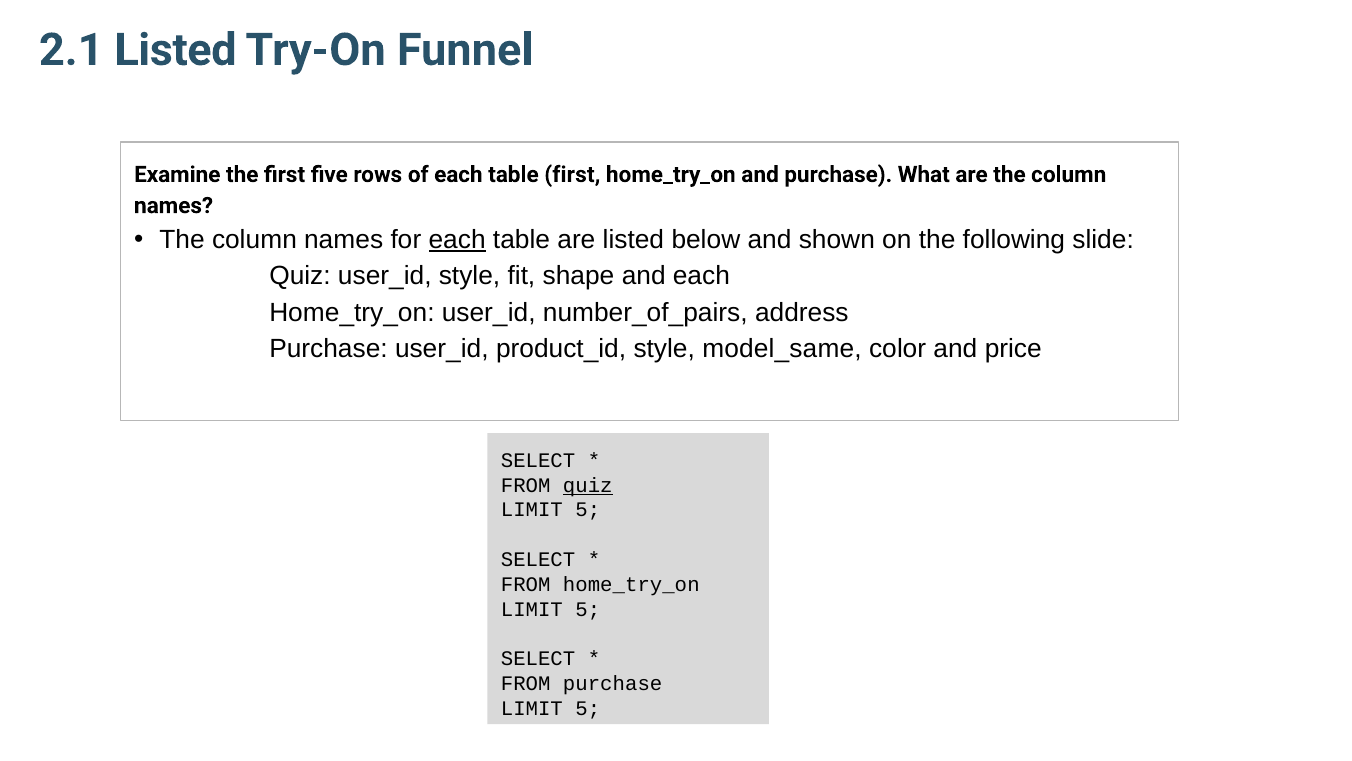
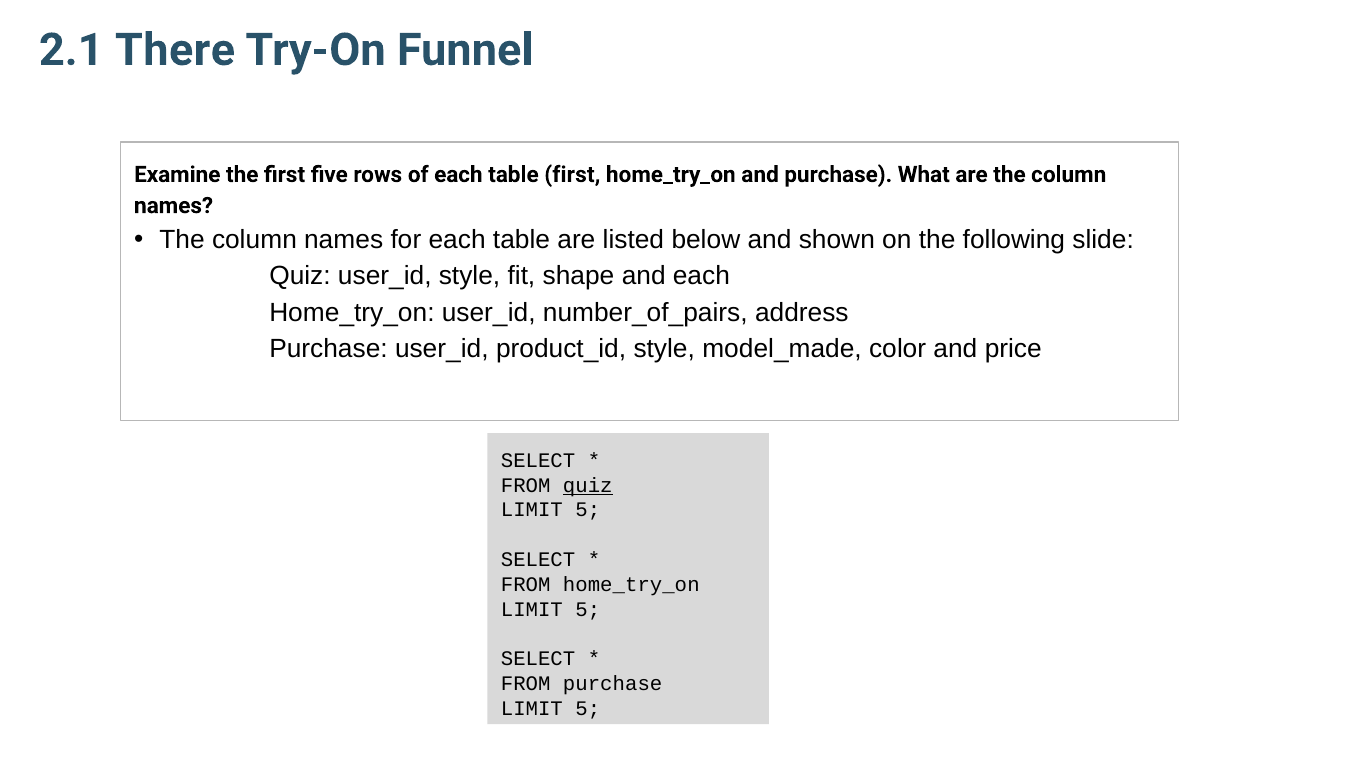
2.1 Listed: Listed -> There
each at (457, 240) underline: present -> none
model_same: model_same -> model_made
